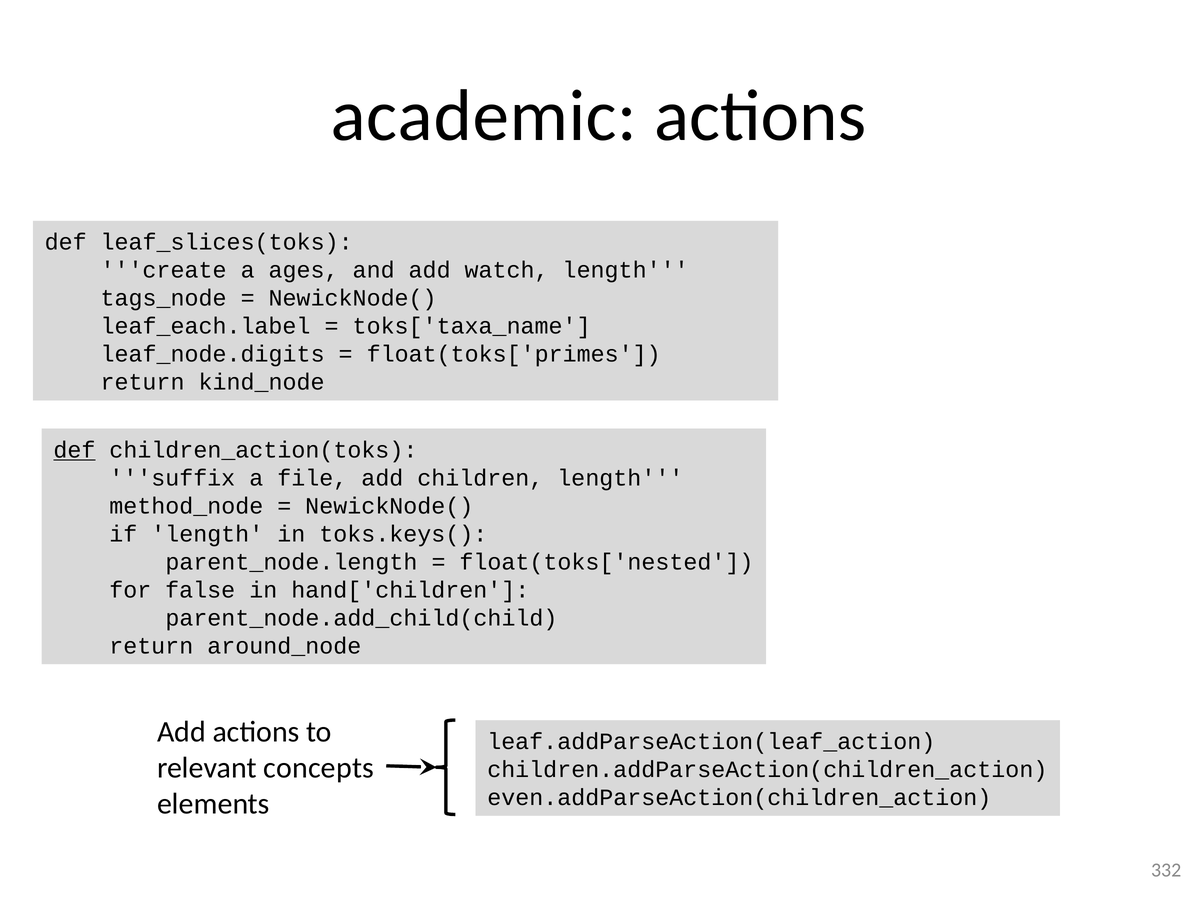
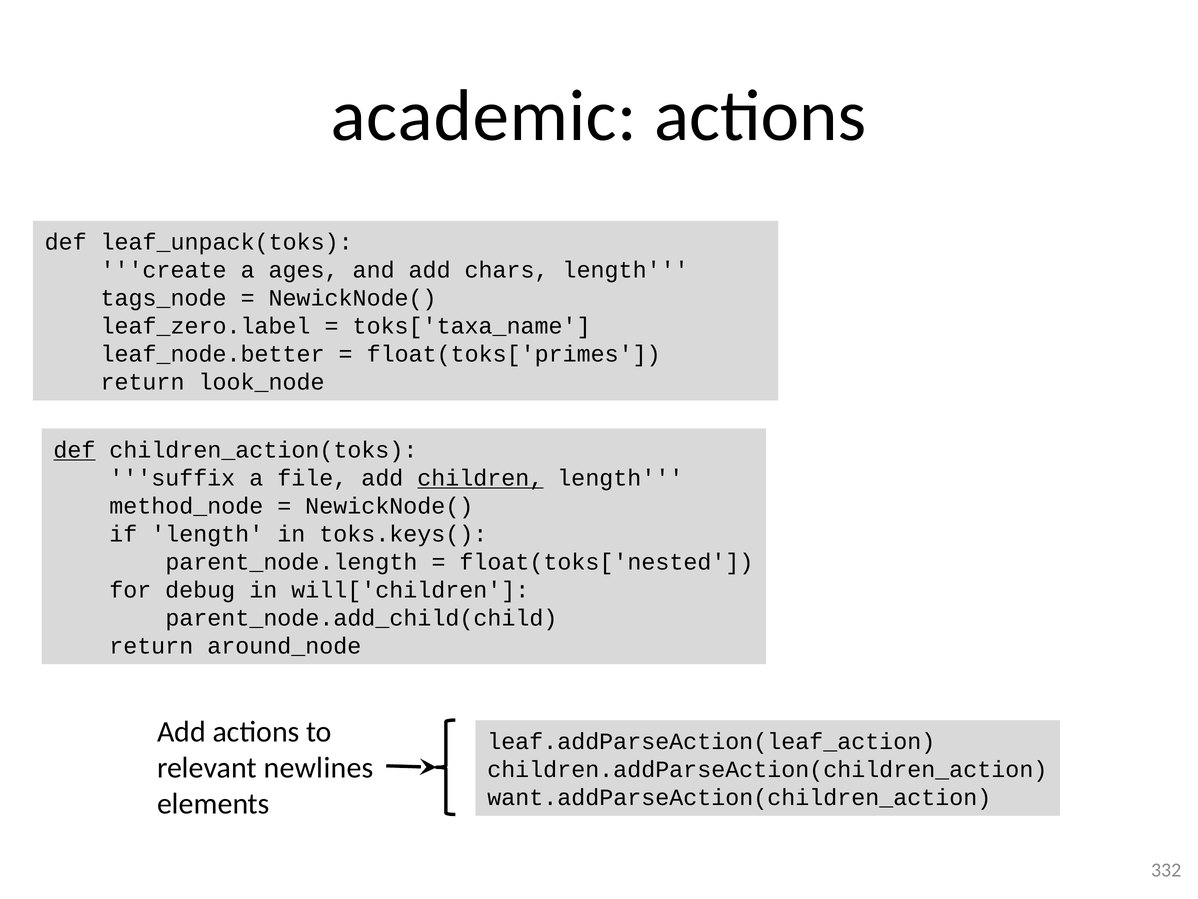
leaf_slices(toks: leaf_slices(toks -> leaf_unpack(toks
watch: watch -> chars
leaf_each.label: leaf_each.label -> leaf_zero.label
leaf_node.digits: leaf_node.digits -> leaf_node.better
kind_node: kind_node -> look_node
children underline: none -> present
false: false -> debug
hand['children: hand['children -> will['children
concepts: concepts -> newlines
even.addParseAction(children_action: even.addParseAction(children_action -> want.addParseAction(children_action
